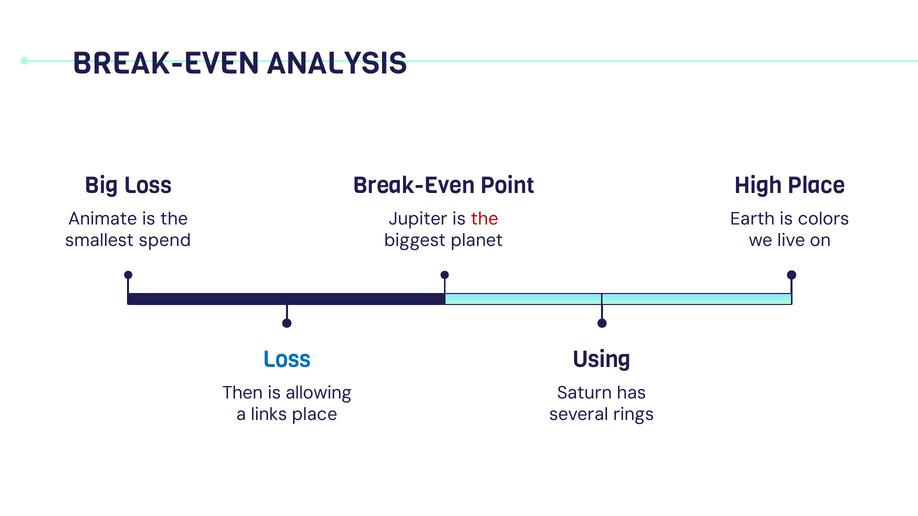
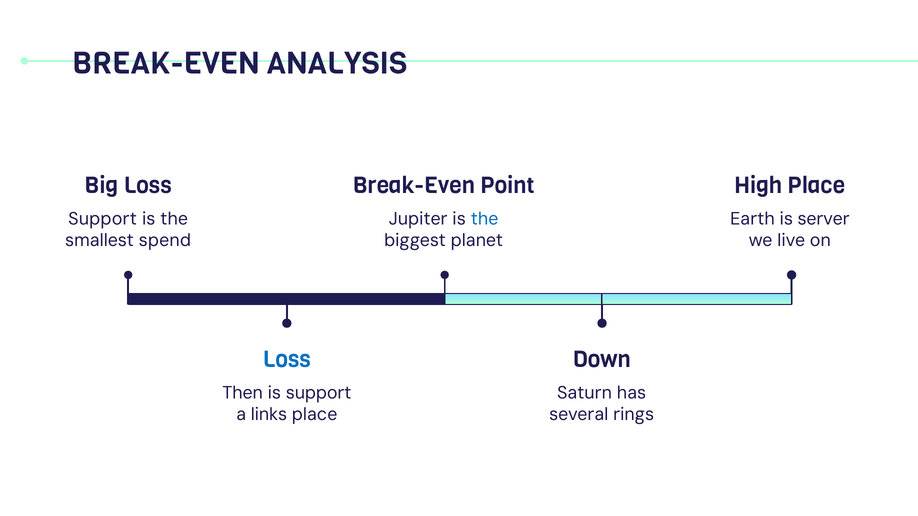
Animate at (103, 219): Animate -> Support
the at (485, 219) colour: red -> blue
colors: colors -> server
Using: Using -> Down
is allowing: allowing -> support
